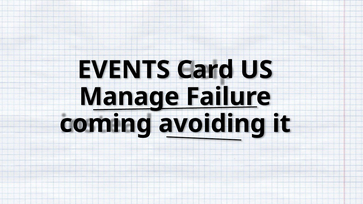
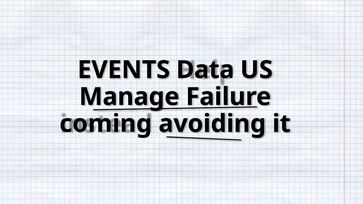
Card: Card -> Data
